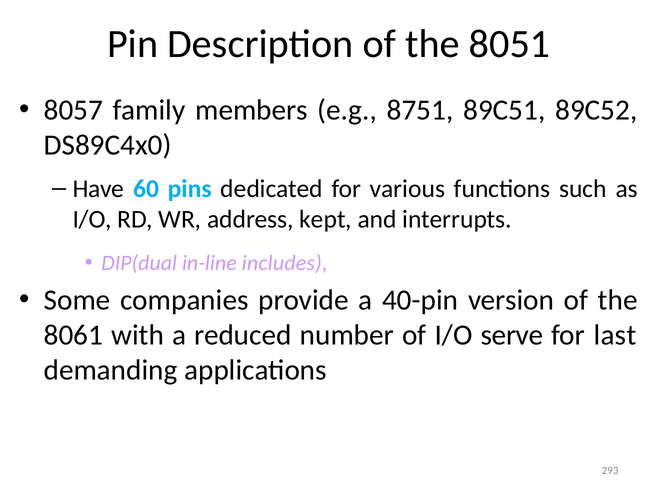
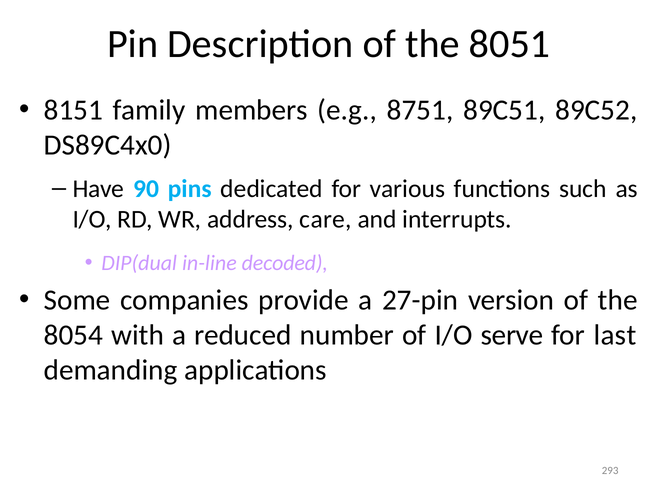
8057: 8057 -> 8151
60: 60 -> 90
kept: kept -> care
includes: includes -> decoded
40-pin: 40-pin -> 27-pin
8061: 8061 -> 8054
